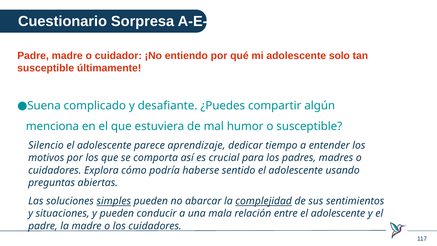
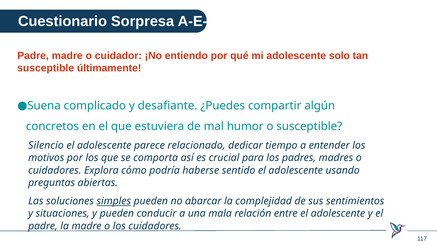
menciona: menciona -> concretos
aprendizaje: aprendizaje -> relacionado
complejidad underline: present -> none
